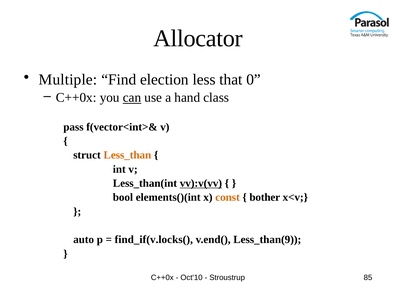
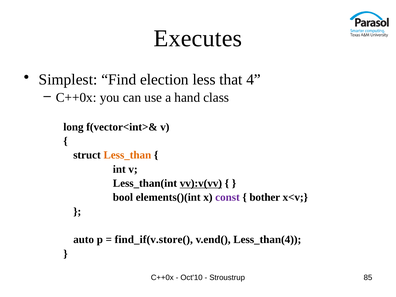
Allocator: Allocator -> Executes
Multiple: Multiple -> Simplest
0: 0 -> 4
can underline: present -> none
pass: pass -> long
const colour: orange -> purple
find_if(v.locks(: find_if(v.locks( -> find_if(v.store(
Less_than(9: Less_than(9 -> Less_than(4
